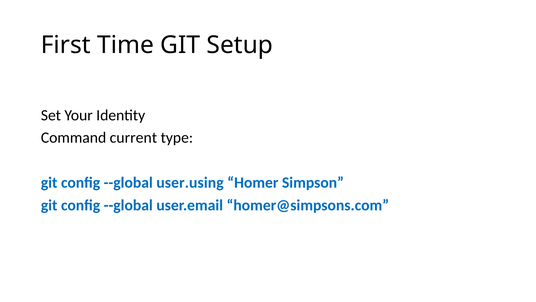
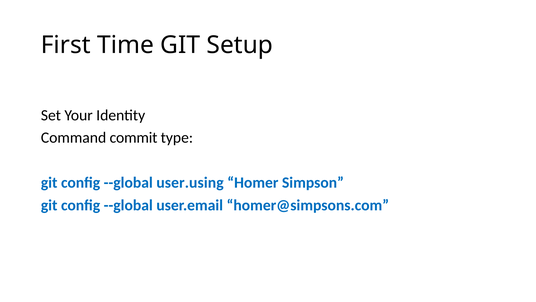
current: current -> commit
